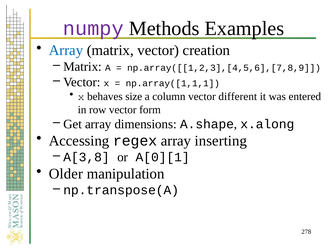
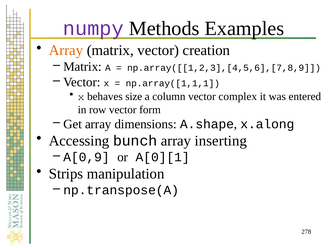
Array at (66, 50) colour: blue -> orange
different: different -> complex
regex: regex -> bunch
A[3,8: A[3,8 -> A[0,9
Older: Older -> Strips
